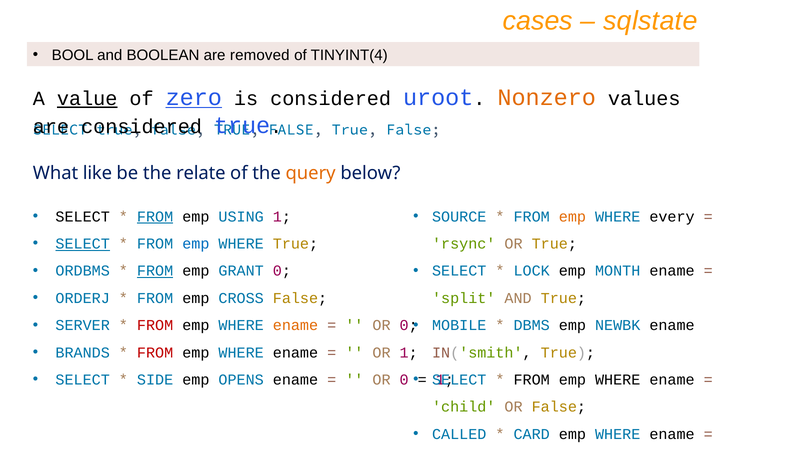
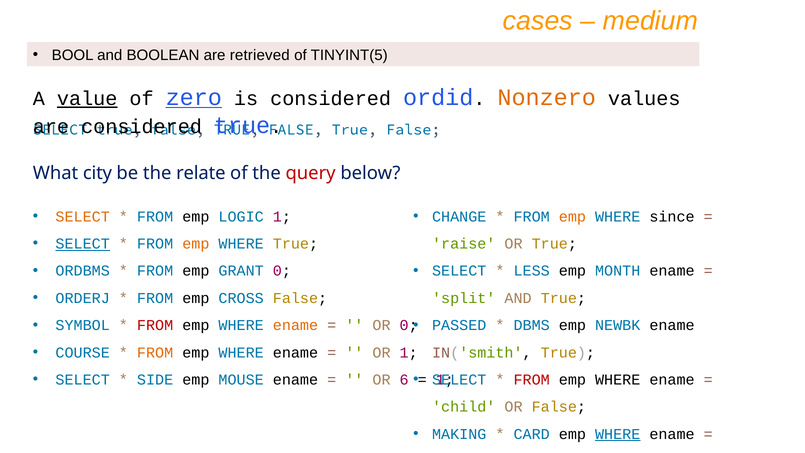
sqlstate: sqlstate -> medium
removed: removed -> retrieved
TINYINT(4: TINYINT(4 -> TINYINT(5
uroot: uroot -> ordid
like: like -> city
query colour: orange -> red
SELECT at (83, 217) colour: black -> orange
FROM at (155, 217) underline: present -> none
USING: USING -> LOGIC
SOURCE: SOURCE -> CHANGE
every: every -> since
emp at (196, 244) colour: blue -> orange
rsync: rsync -> raise
FROM at (155, 271) underline: present -> none
LOCK: LOCK -> LESS
SERVER: SERVER -> SYMBOL
MOBILE: MOBILE -> PASSED
BRANDS: BRANDS -> COURSE
FROM at (155, 352) colour: red -> orange
OPENS: OPENS -> MOUSE
0 at (404, 380): 0 -> 6
FROM at (532, 380) colour: black -> red
CALLED: CALLED -> MAKING
WHERE at (618, 434) underline: none -> present
